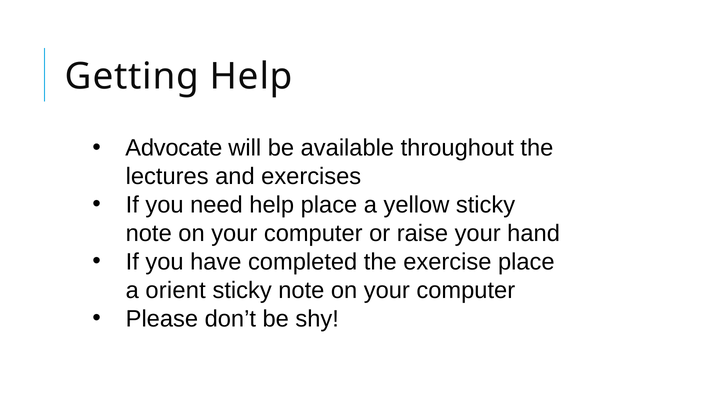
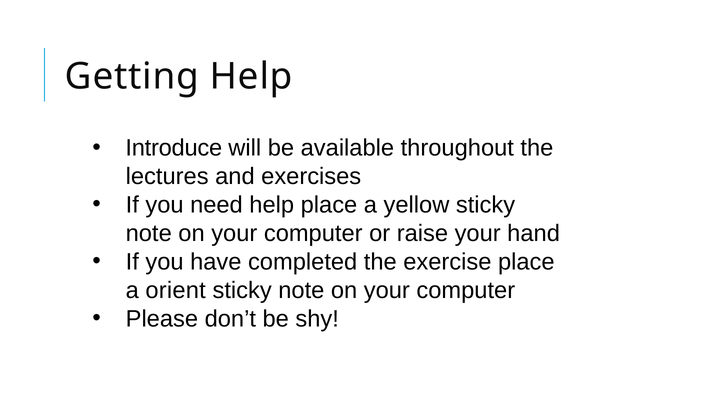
Advocate: Advocate -> Introduce
